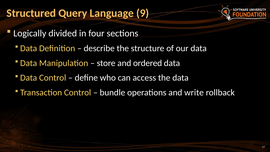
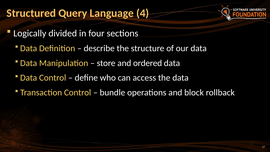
9: 9 -> 4
write: write -> block
